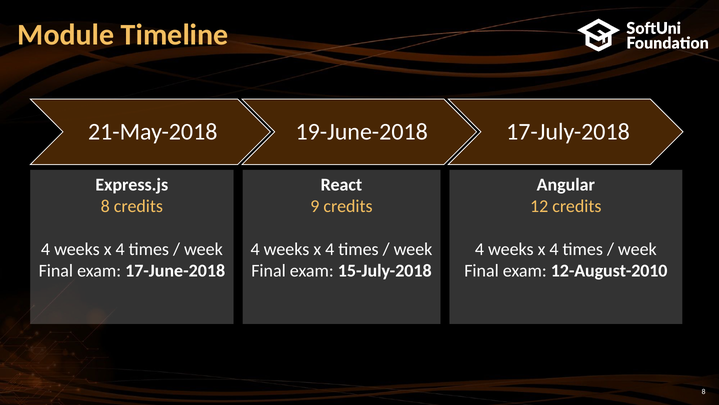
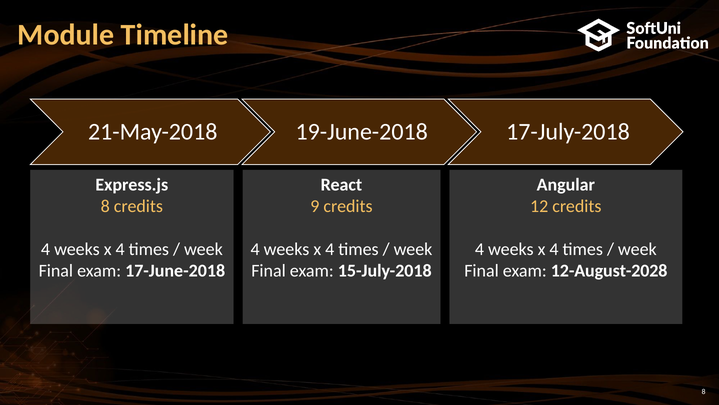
12-August-2010: 12-August-2010 -> 12-August-2028
